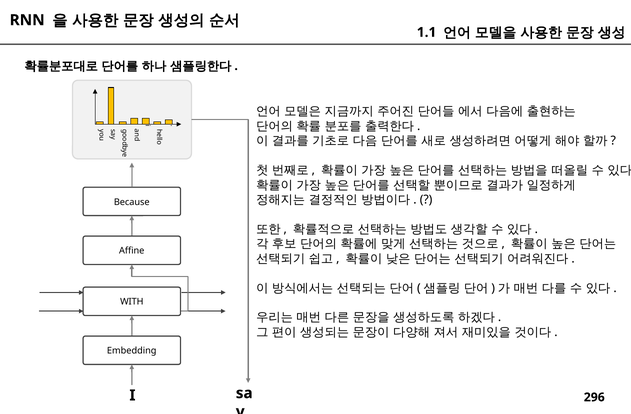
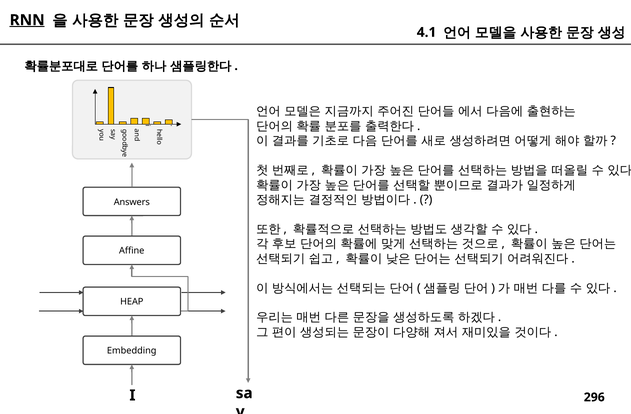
RNN underline: none -> present
1.1: 1.1 -> 4.1
Because: Because -> Answers
WITH: WITH -> HEAP
